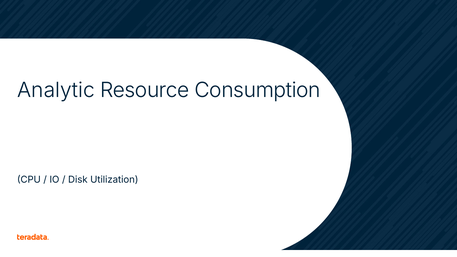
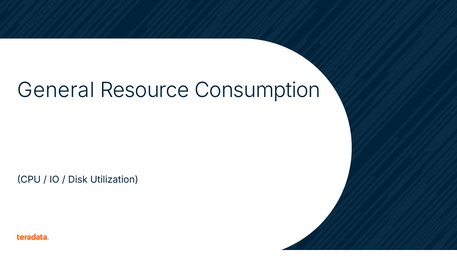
Analytic: Analytic -> General
